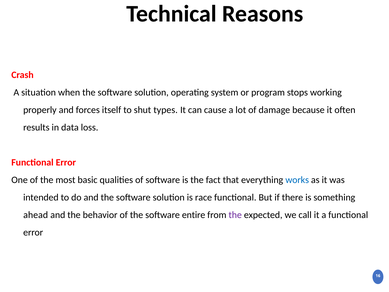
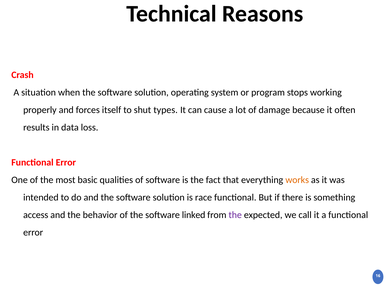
works colour: blue -> orange
ahead: ahead -> access
entire: entire -> linked
